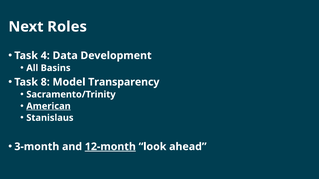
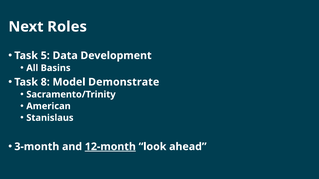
4: 4 -> 5
Transparency: Transparency -> Demonstrate
American underline: present -> none
